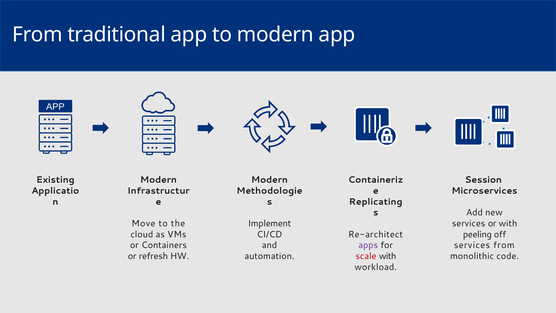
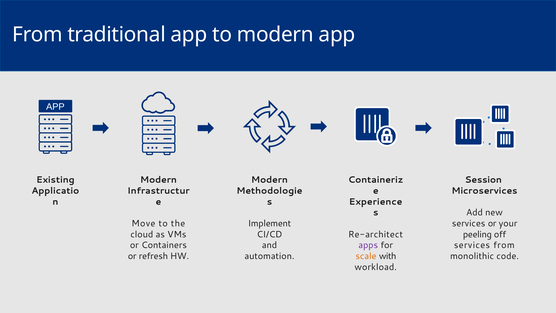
Replicating: Replicating -> Experience
or with: with -> your
scale colour: red -> orange
